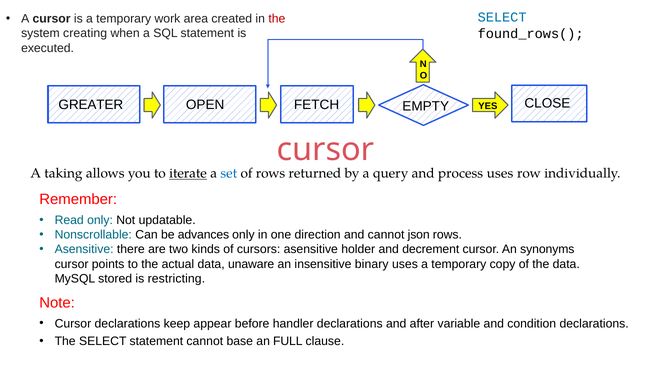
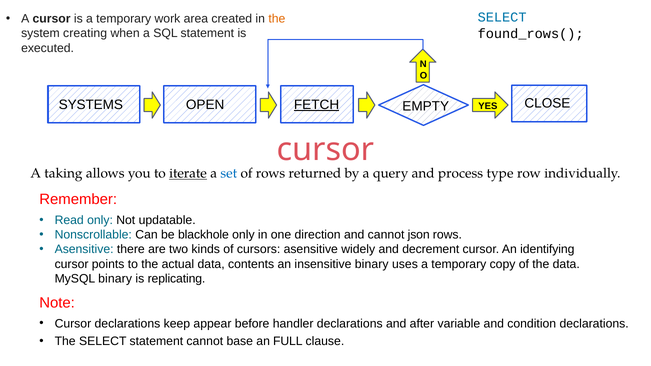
the at (277, 19) colour: red -> orange
GREATER: GREATER -> SYSTEMS
FETCH underline: none -> present
process uses: uses -> type
advances: advances -> blackhole
holder: holder -> widely
synonyms: synonyms -> identifying
unaware: unaware -> contents
MySQL stored: stored -> binary
restricting: restricting -> replicating
